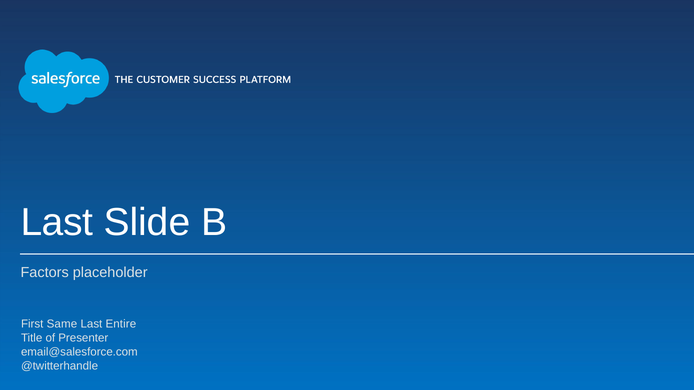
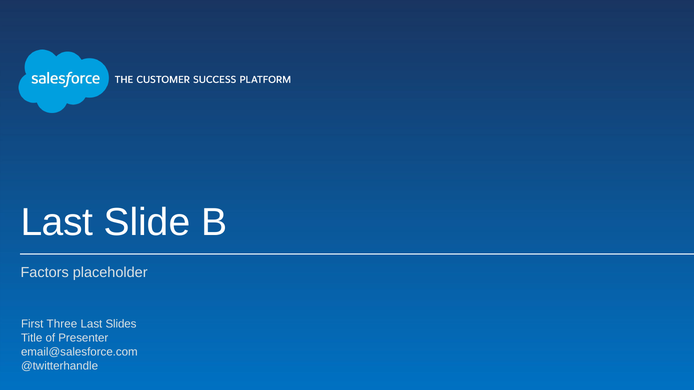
Same: Same -> Three
Entire: Entire -> Slides
